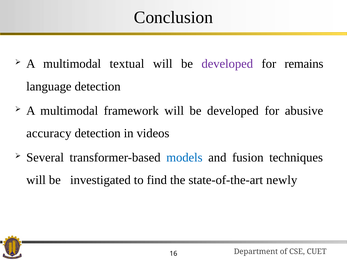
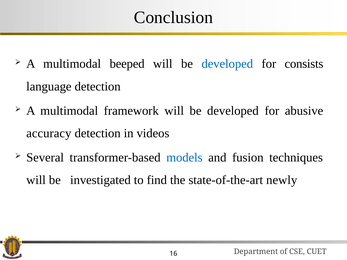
textual: textual -> beeped
developed at (227, 64) colour: purple -> blue
remains: remains -> consists
